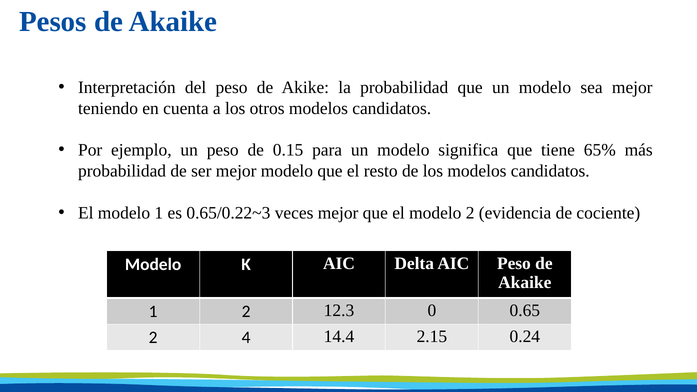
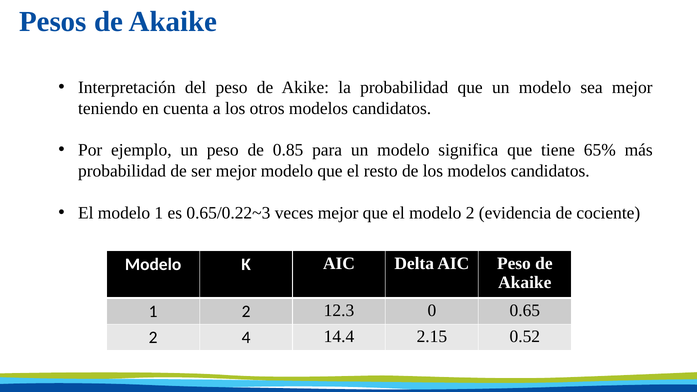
0.15: 0.15 -> 0.85
0.24: 0.24 -> 0.52
